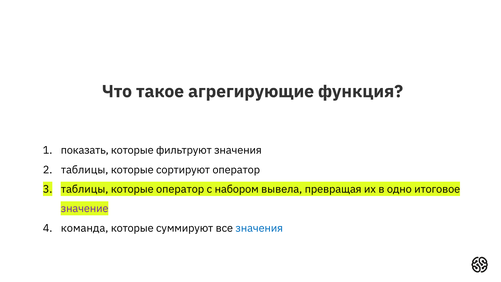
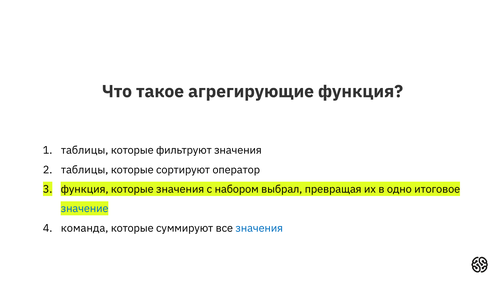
показать at (85, 150): показать -> таблицы
таблицы at (85, 189): таблицы -> функция
которые оператор: оператор -> значения
вывела: вывела -> выбрал
значение colour: purple -> blue
